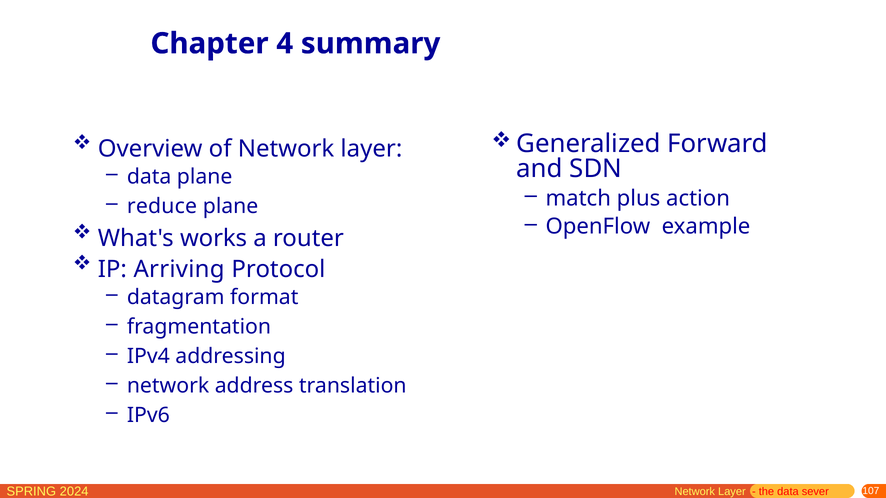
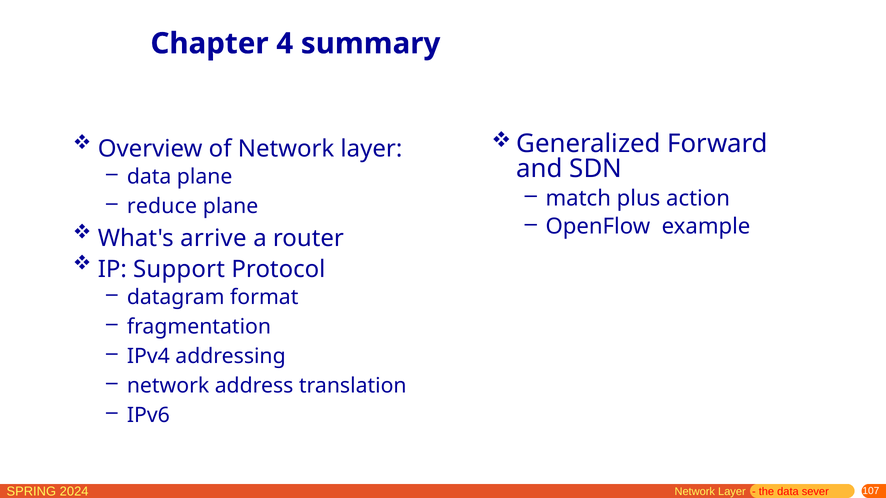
works: works -> arrive
Arriving: Arriving -> Support
